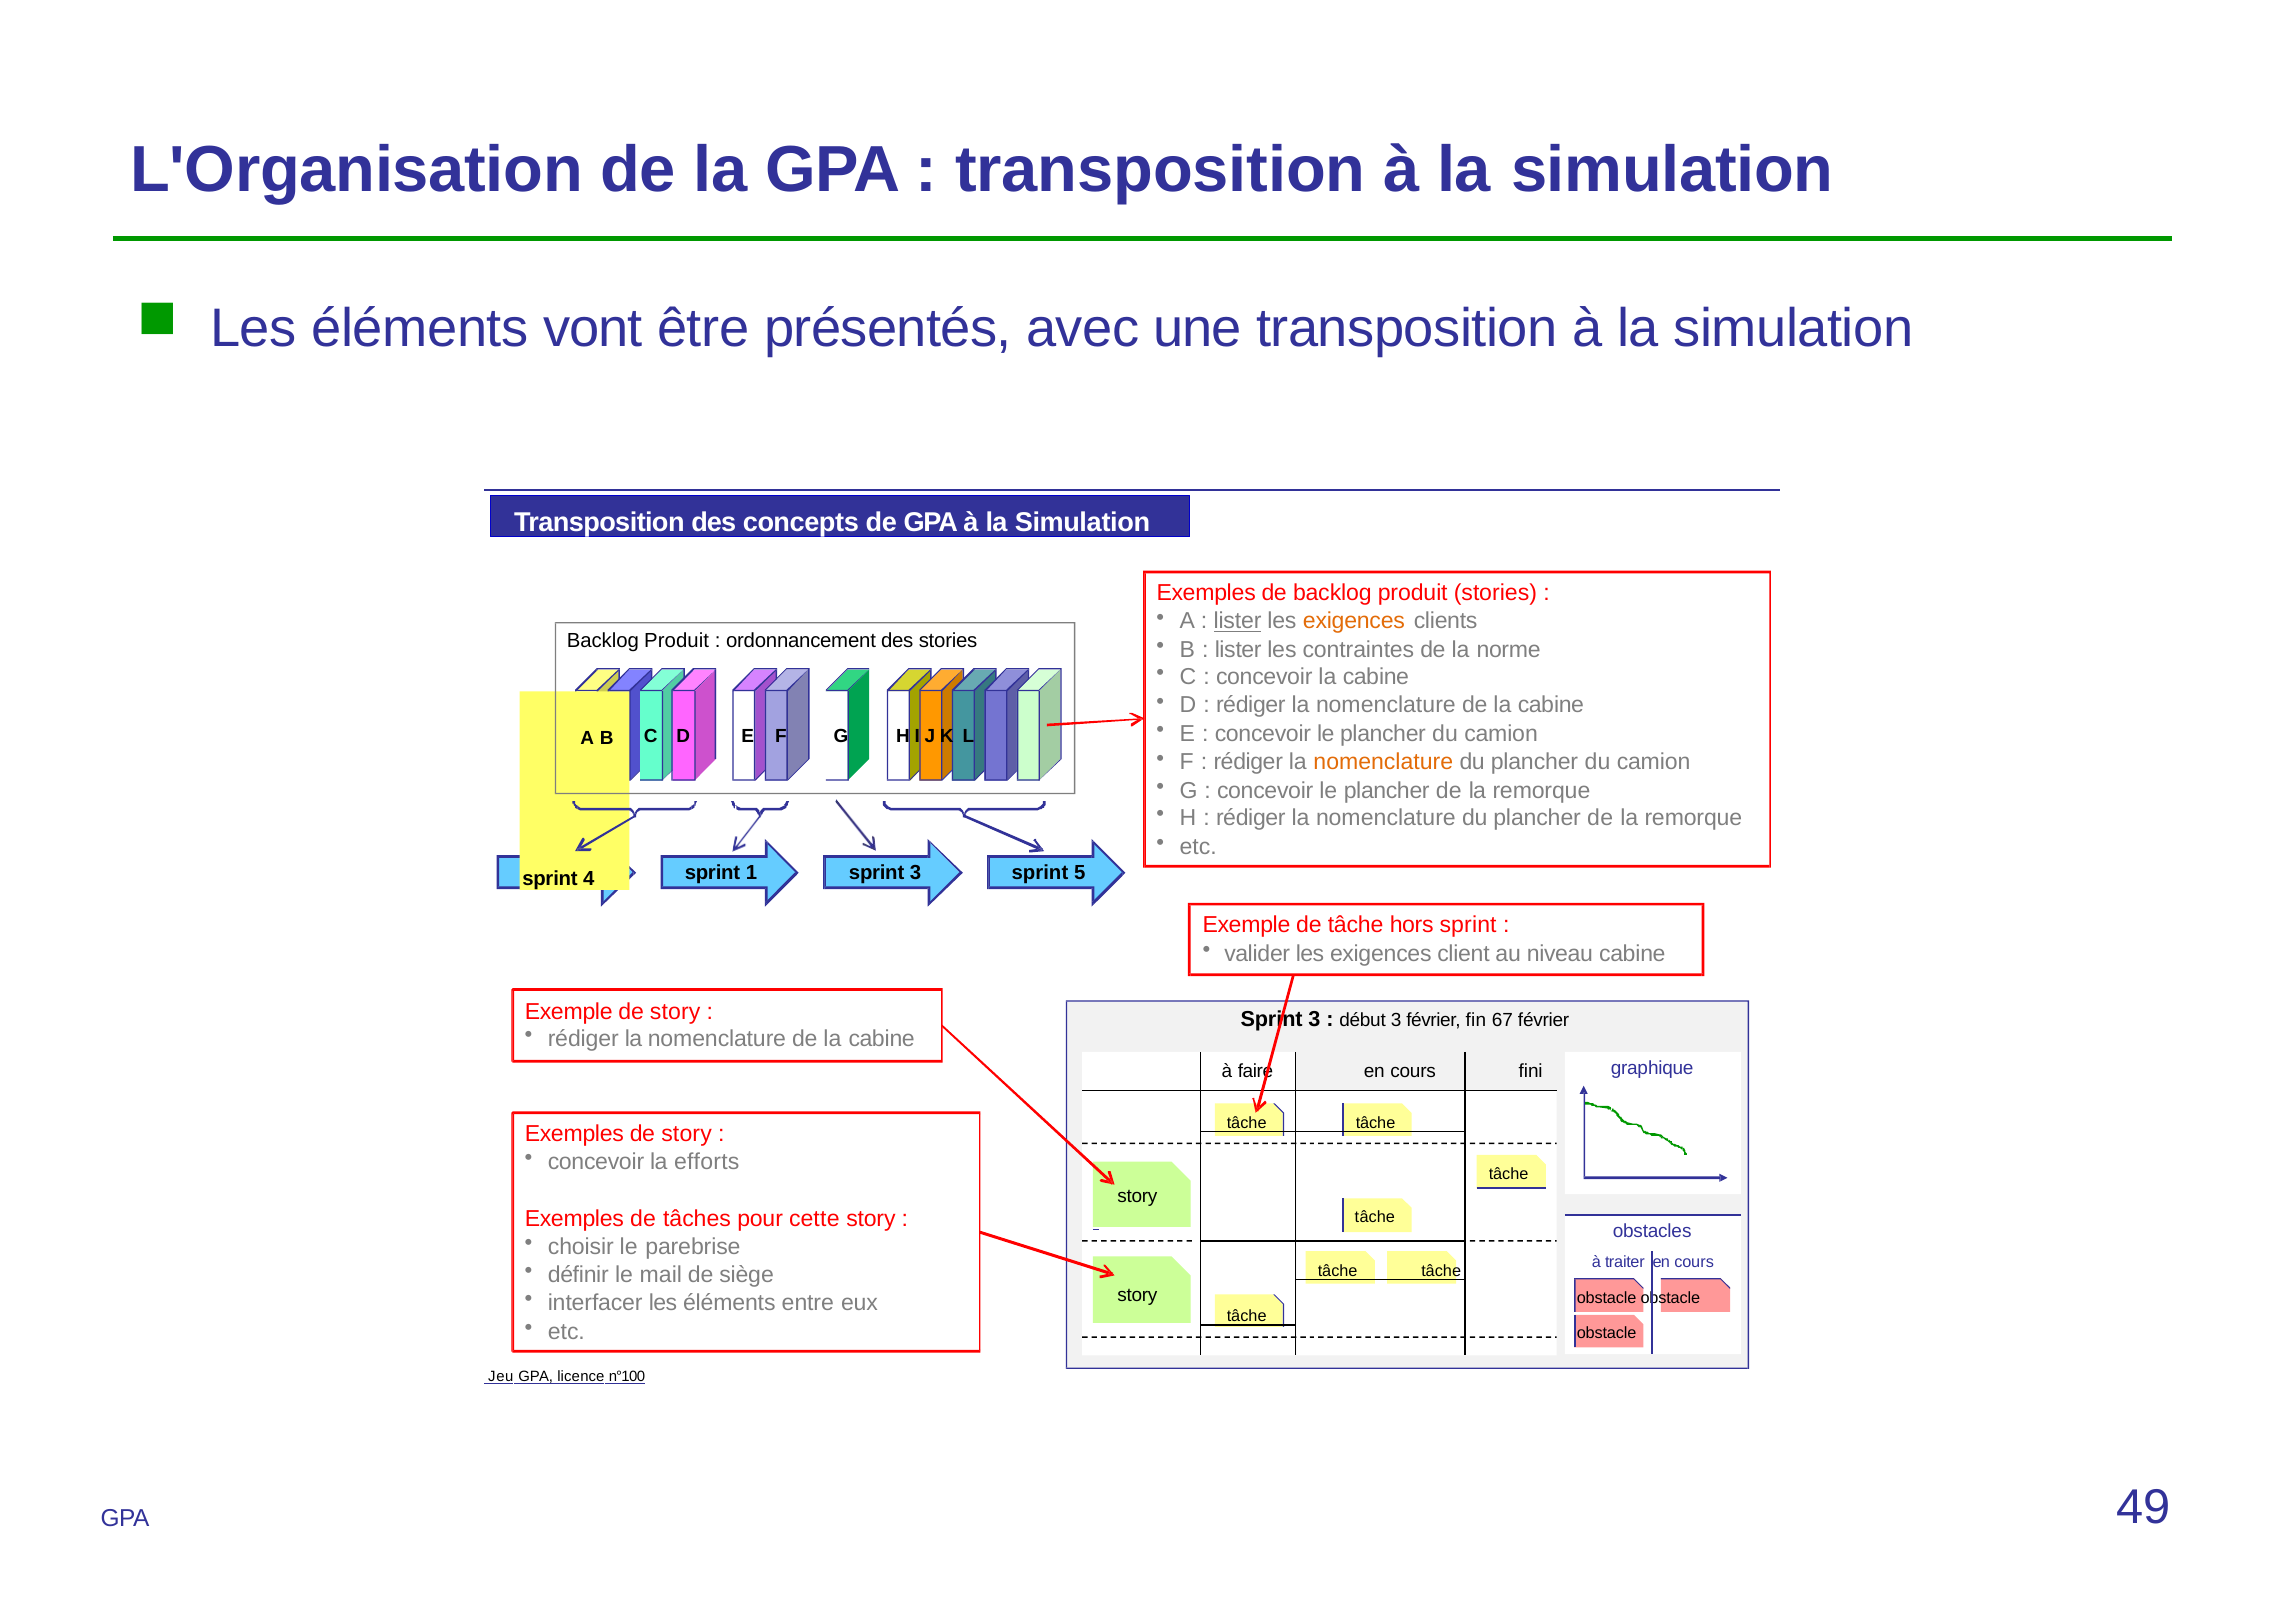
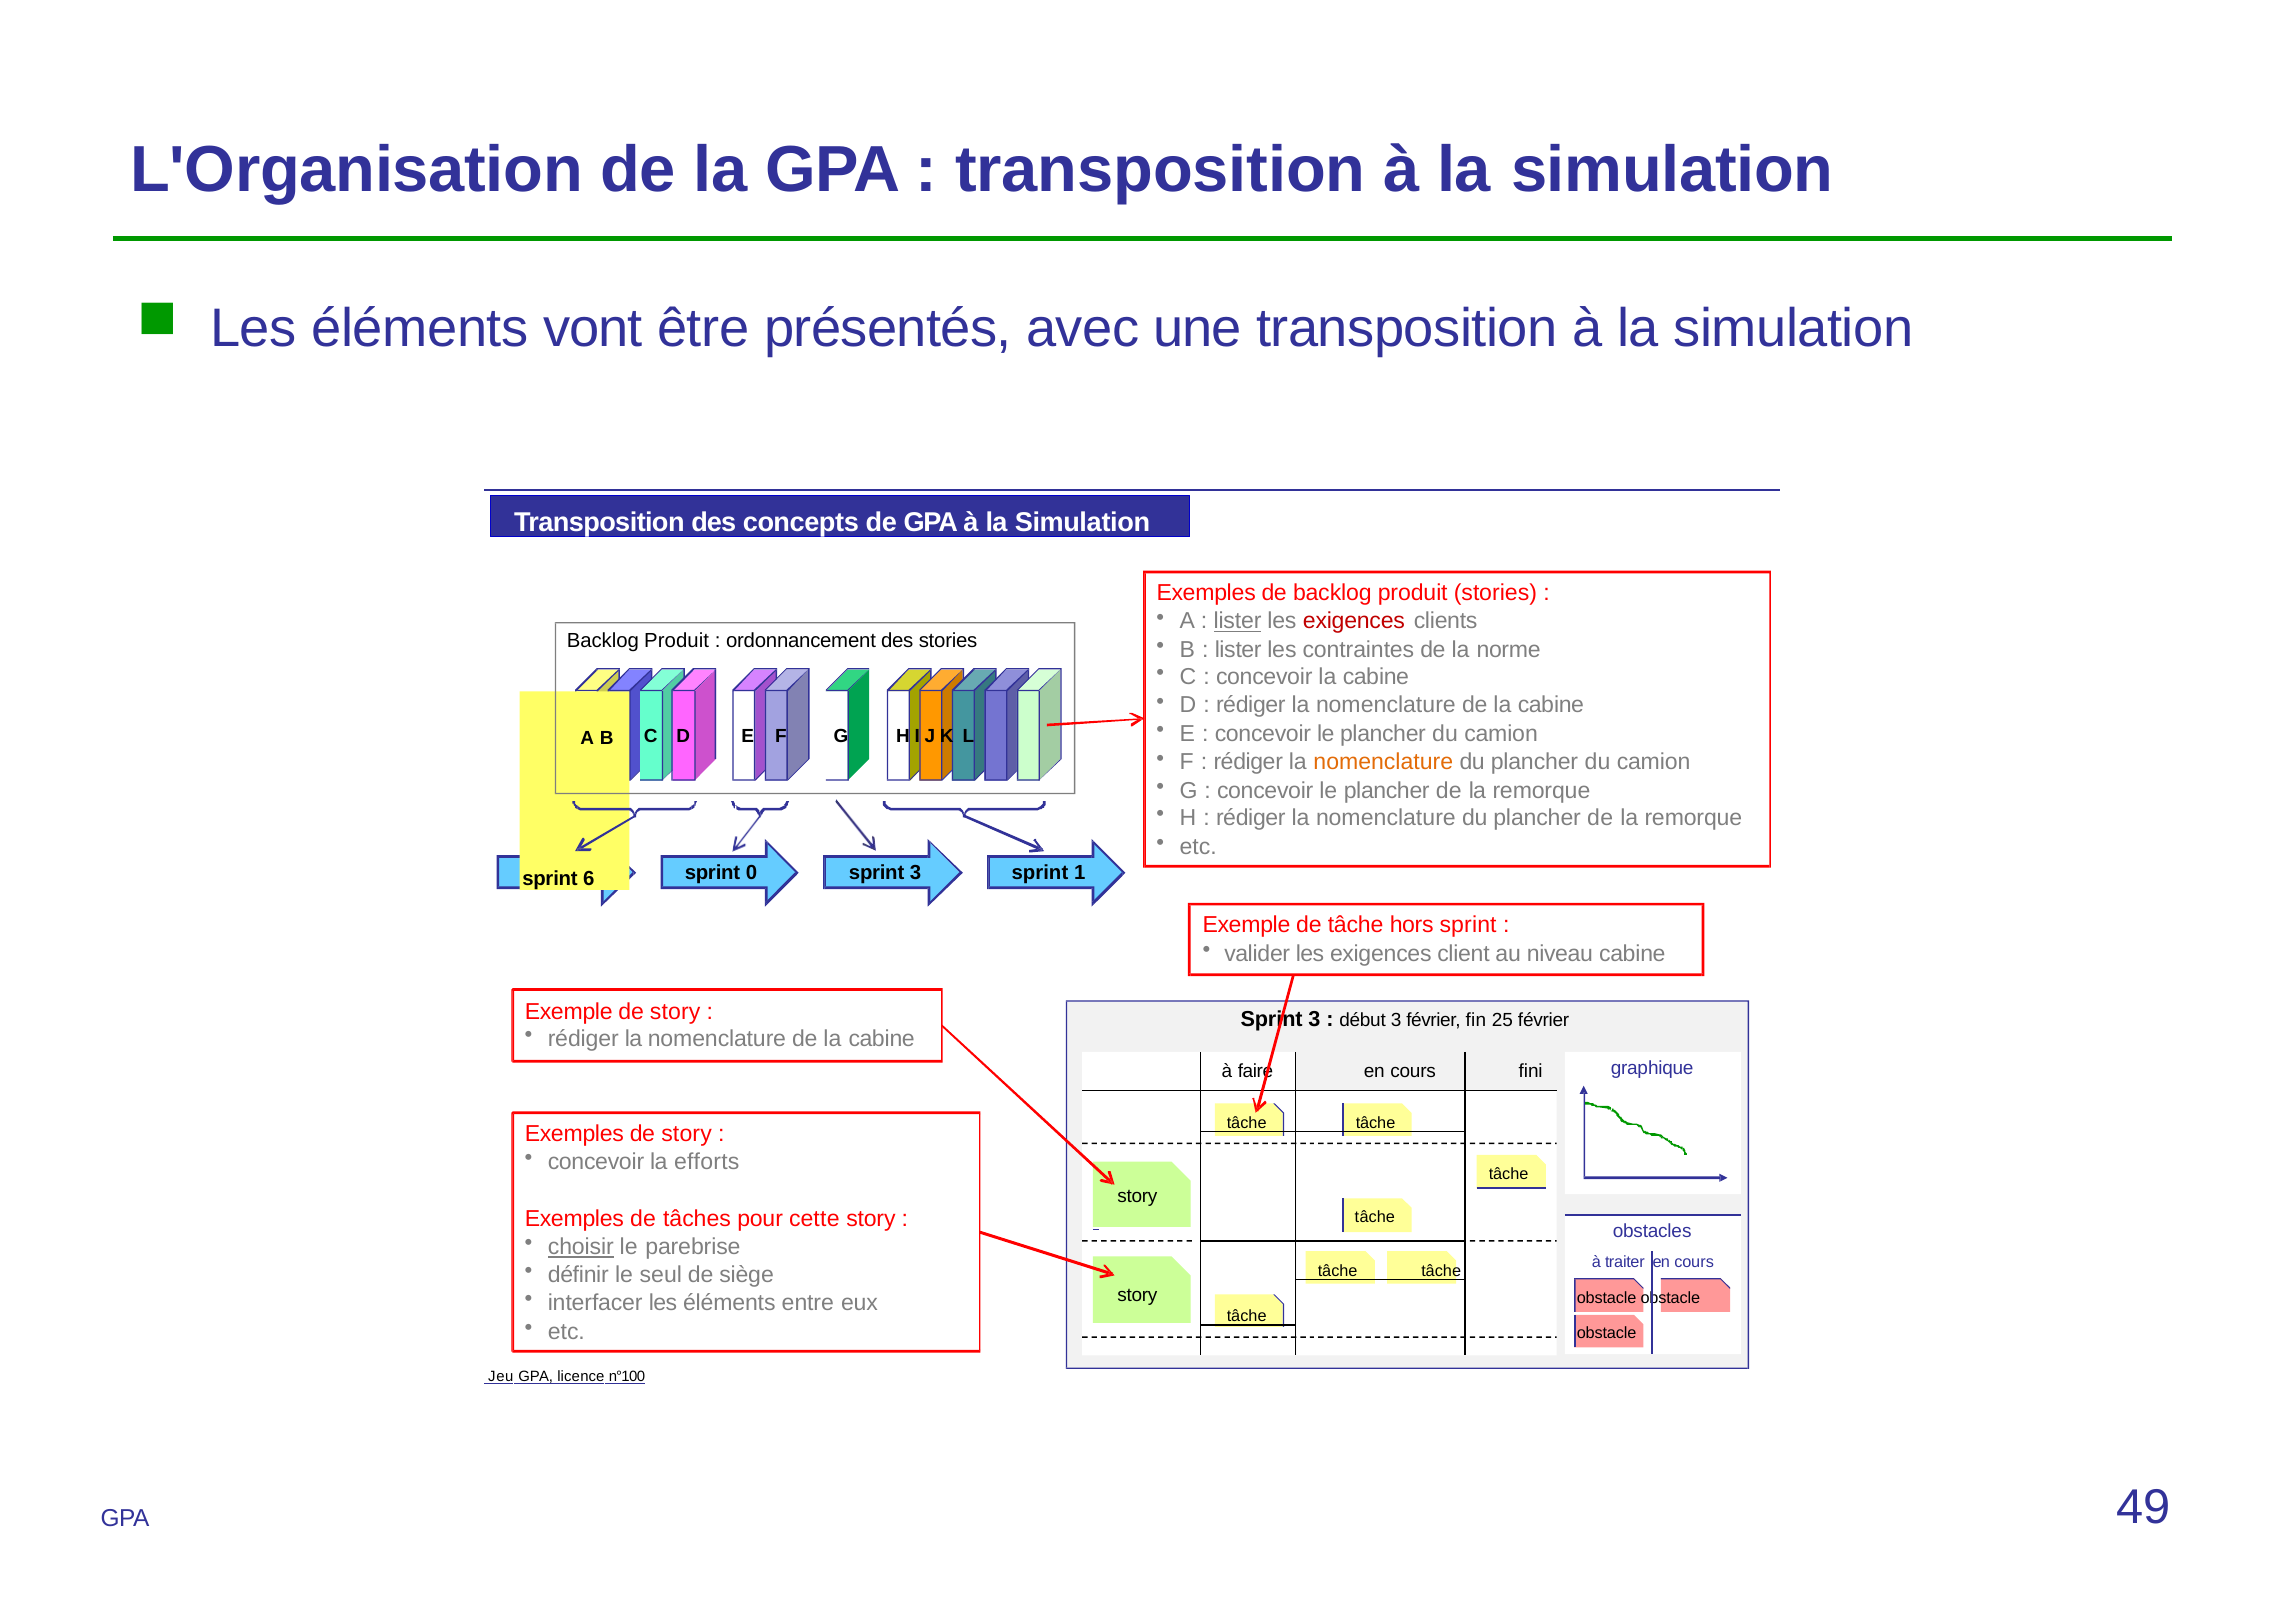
exigences at (1354, 621) colour: orange -> red
4: 4 -> 6
1: 1 -> 0
5: 5 -> 1
67: 67 -> 25
choisir underline: none -> present
mail: mail -> seul
